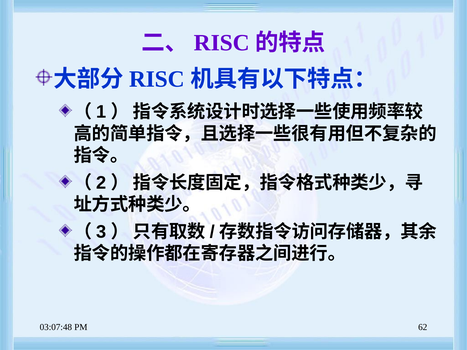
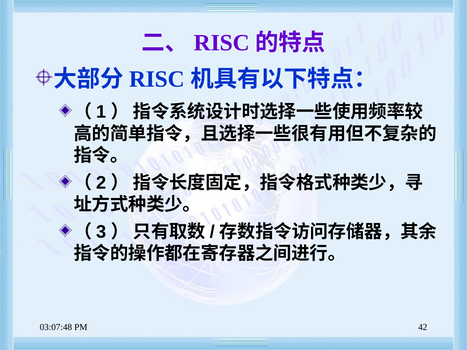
62: 62 -> 42
